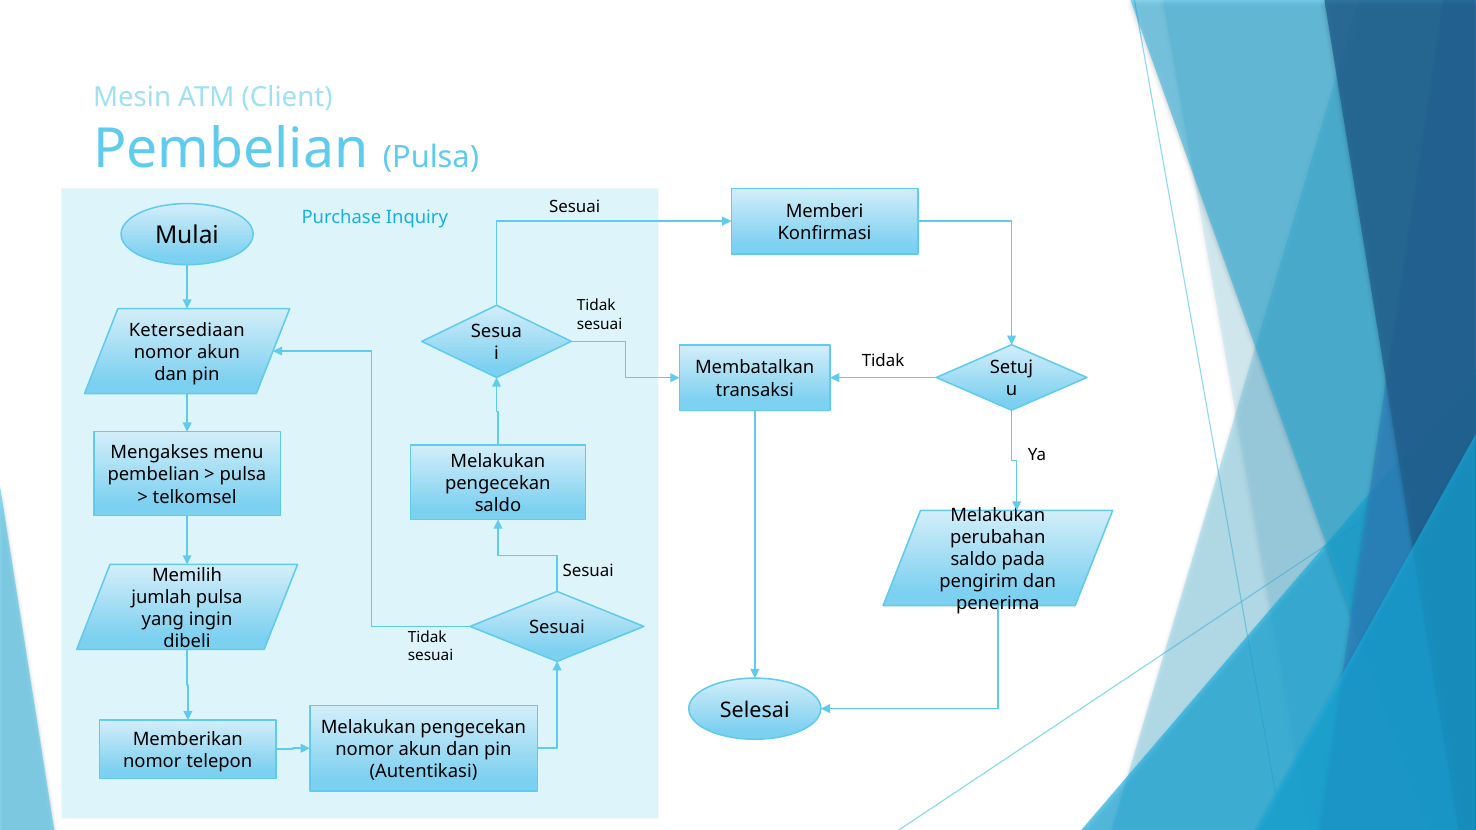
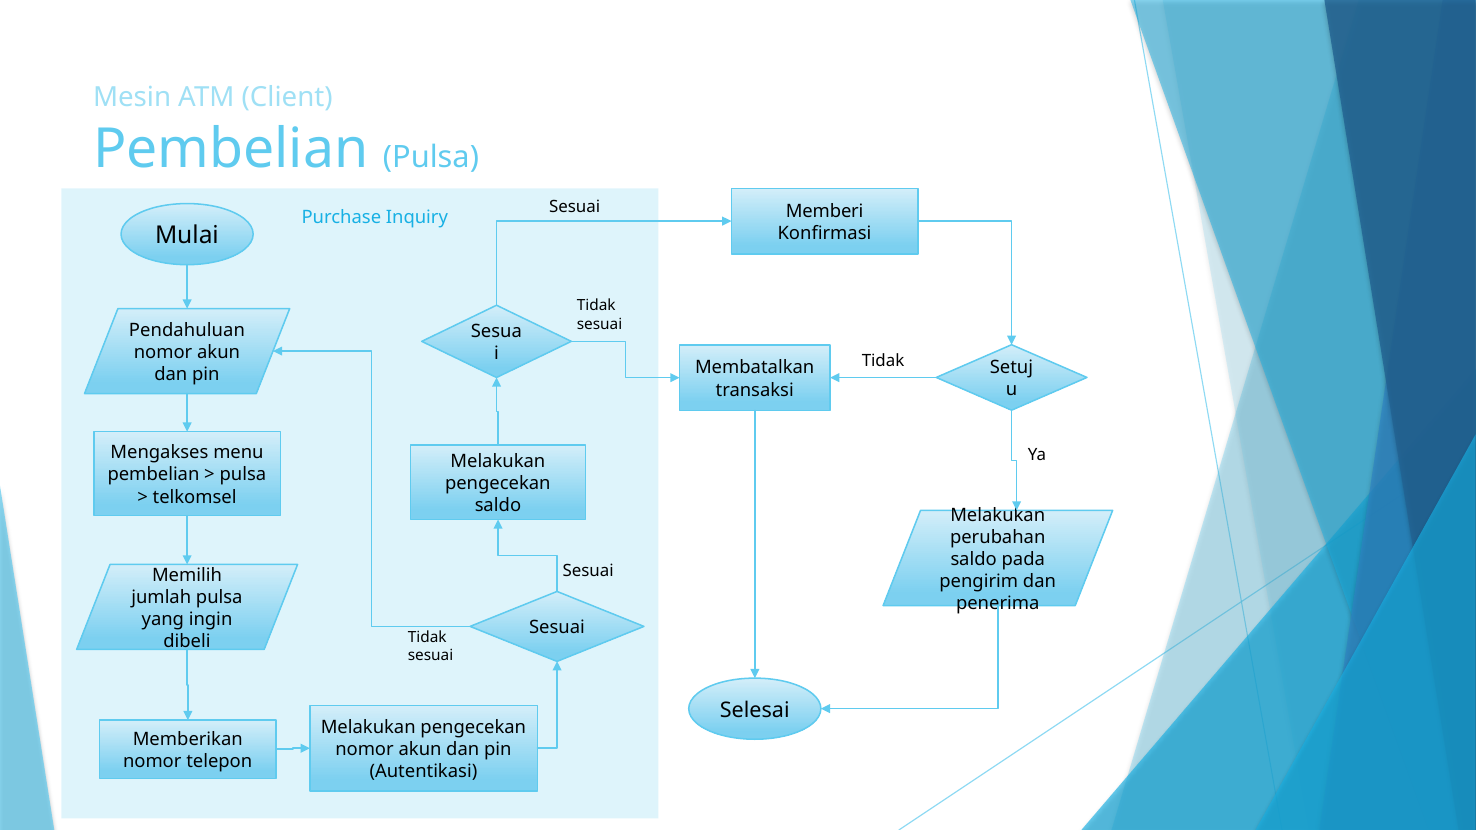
Ketersediaan: Ketersediaan -> Pendahuluan
